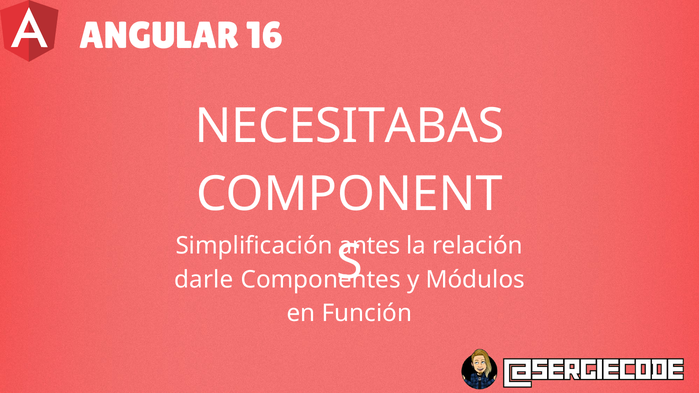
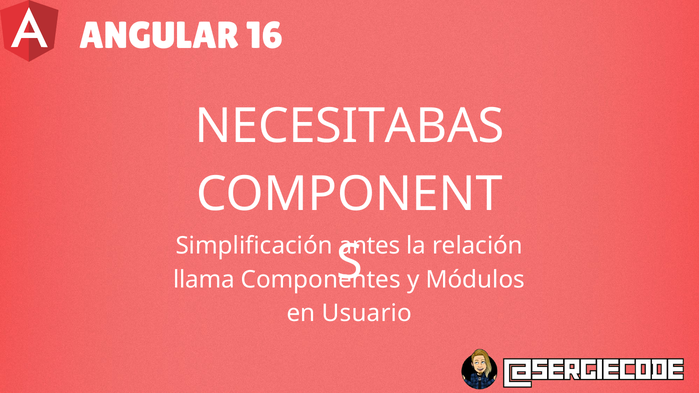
darle: darle -> llama
Función: Función -> Usuario
